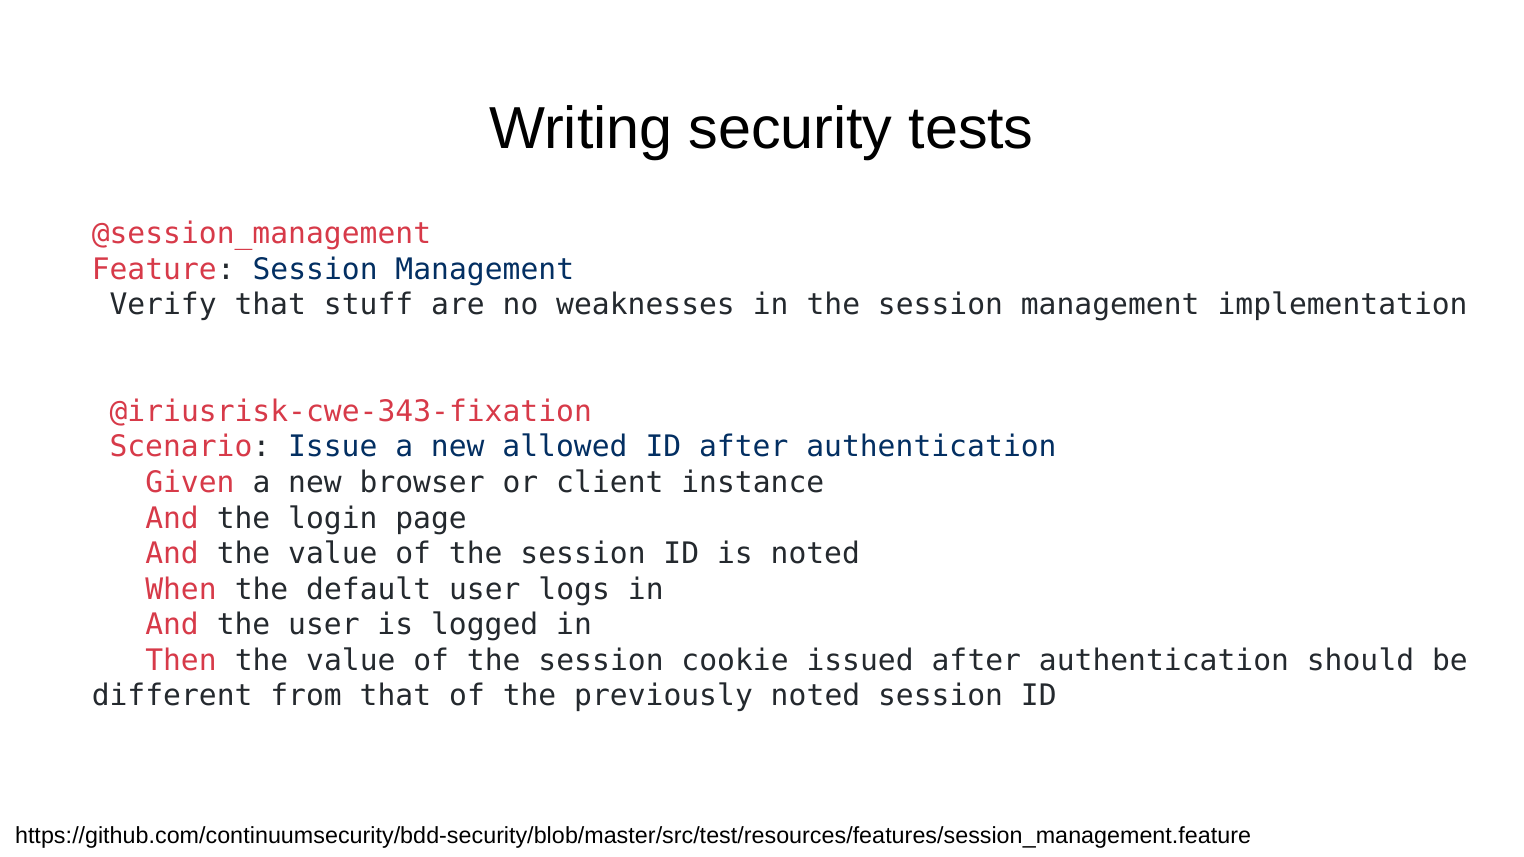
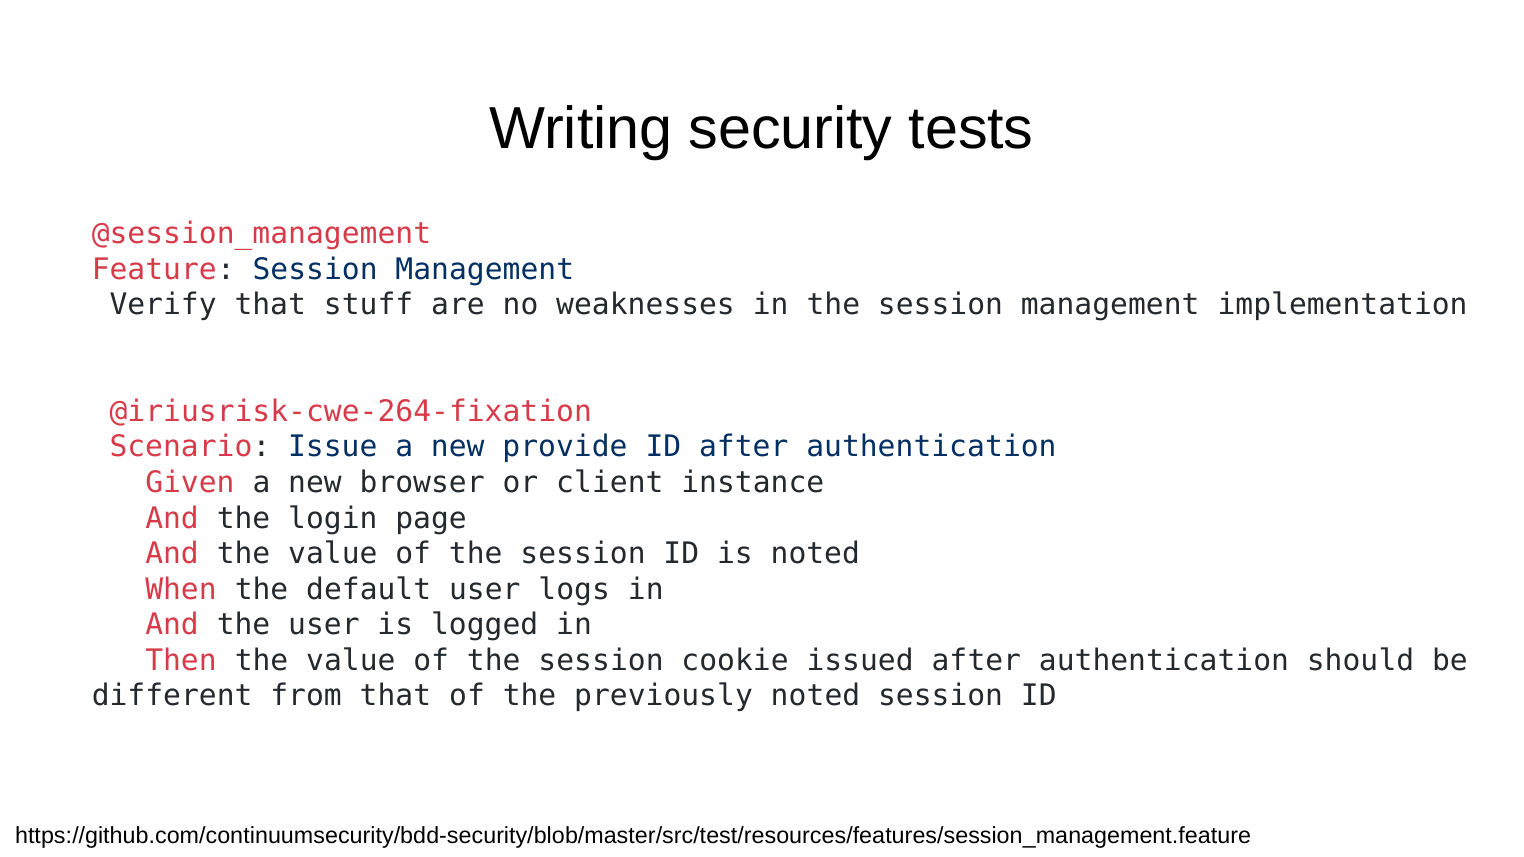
@iriusrisk-cwe-343-fixation: @iriusrisk-cwe-343-fixation -> @iriusrisk-cwe-264-fixation
allowed: allowed -> provide
